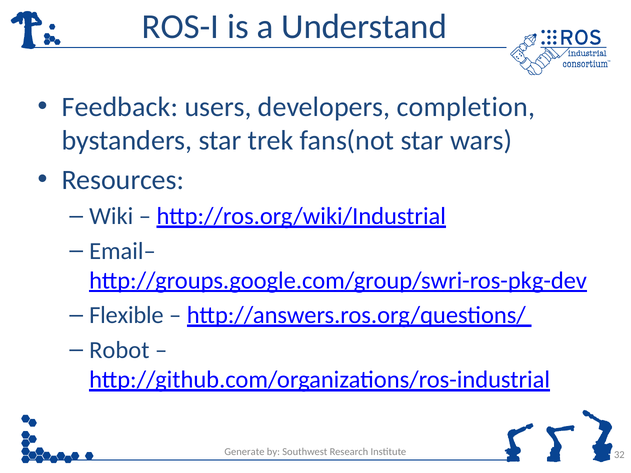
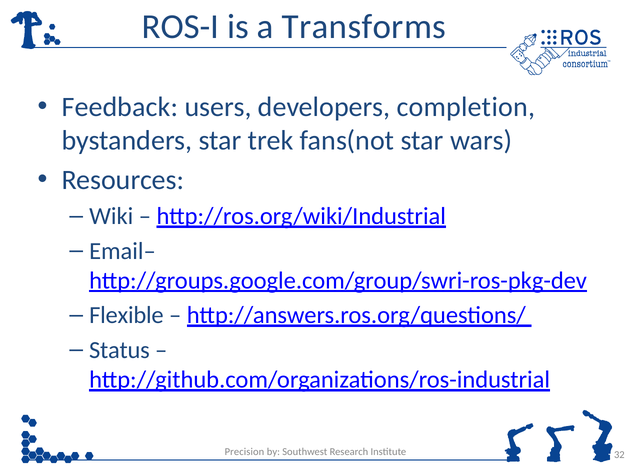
Understand: Understand -> Transforms
Robot: Robot -> Status
Generate: Generate -> Precision
